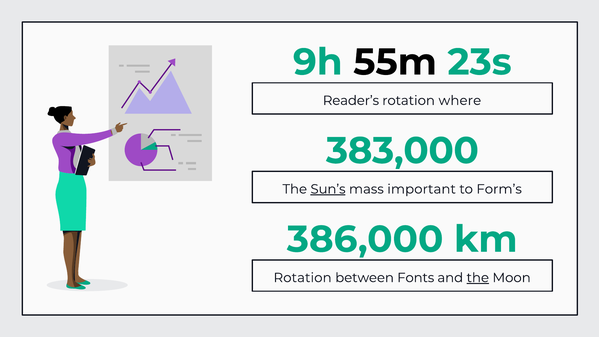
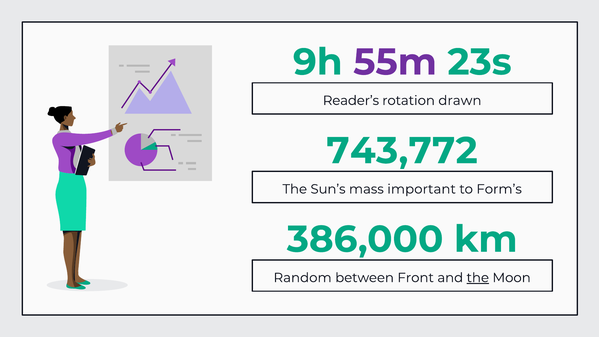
55m colour: black -> purple
where: where -> drawn
383,000: 383,000 -> 743,772
Sun’s underline: present -> none
Rotation at (303, 278): Rotation -> Random
Fonts: Fonts -> Front
